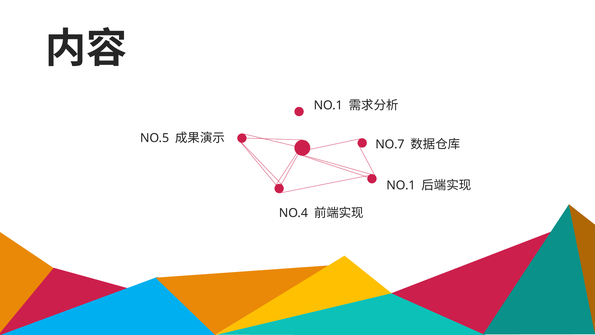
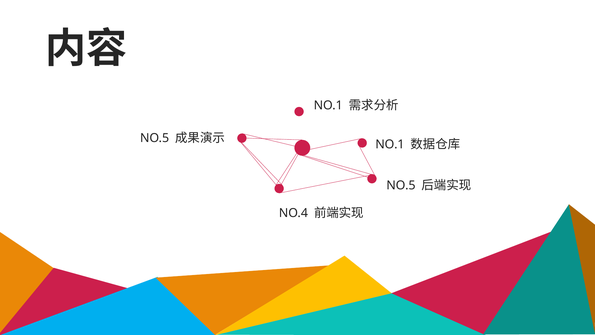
NO.7 at (390, 144): NO.7 -> NO.1
NO.1 at (401, 185): NO.1 -> NO.5
